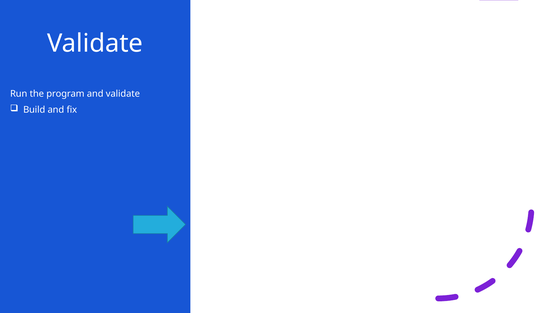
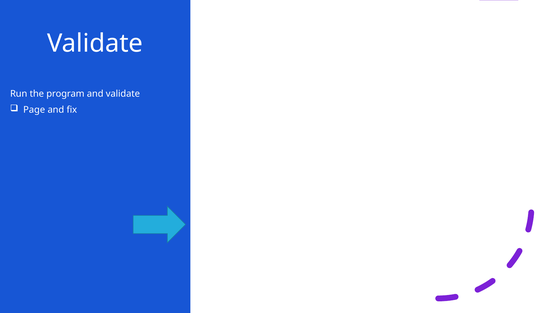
Build: Build -> Page
